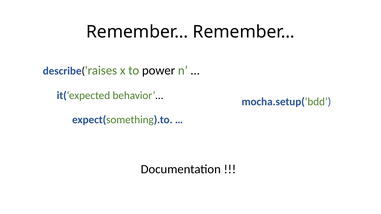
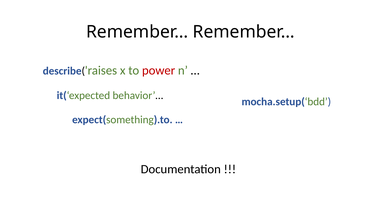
power colour: black -> red
